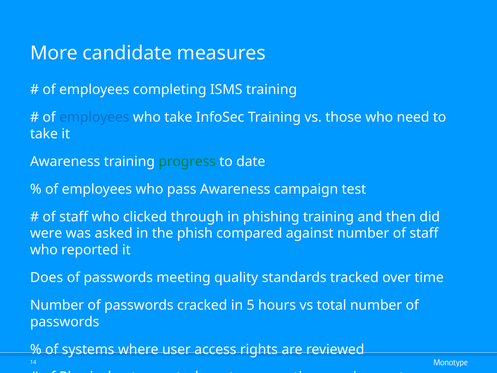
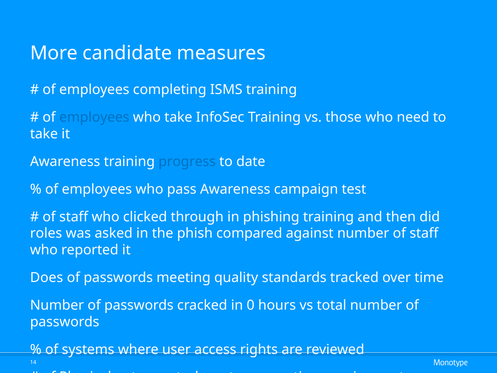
progress colour: green -> blue
were: were -> roles
5: 5 -> 0
